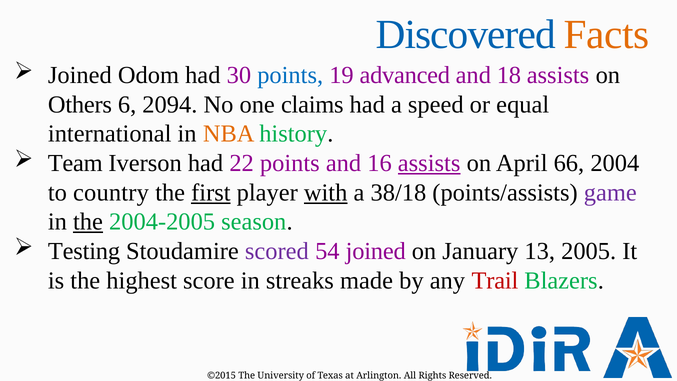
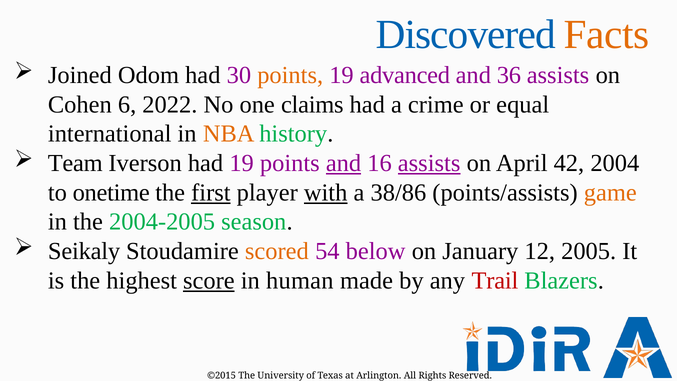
points at (290, 75) colour: blue -> orange
18: 18 -> 36
Others: Others -> Cohen
2094: 2094 -> 2022
speed: speed -> crime
had 22: 22 -> 19
and at (344, 163) underline: none -> present
66: 66 -> 42
country: country -> onetime
38/18: 38/18 -> 38/86
game colour: purple -> orange
the at (88, 222) underline: present -> none
Testing: Testing -> Seikaly
scored colour: purple -> orange
54 joined: joined -> below
13: 13 -> 12
score underline: none -> present
streaks: streaks -> human
